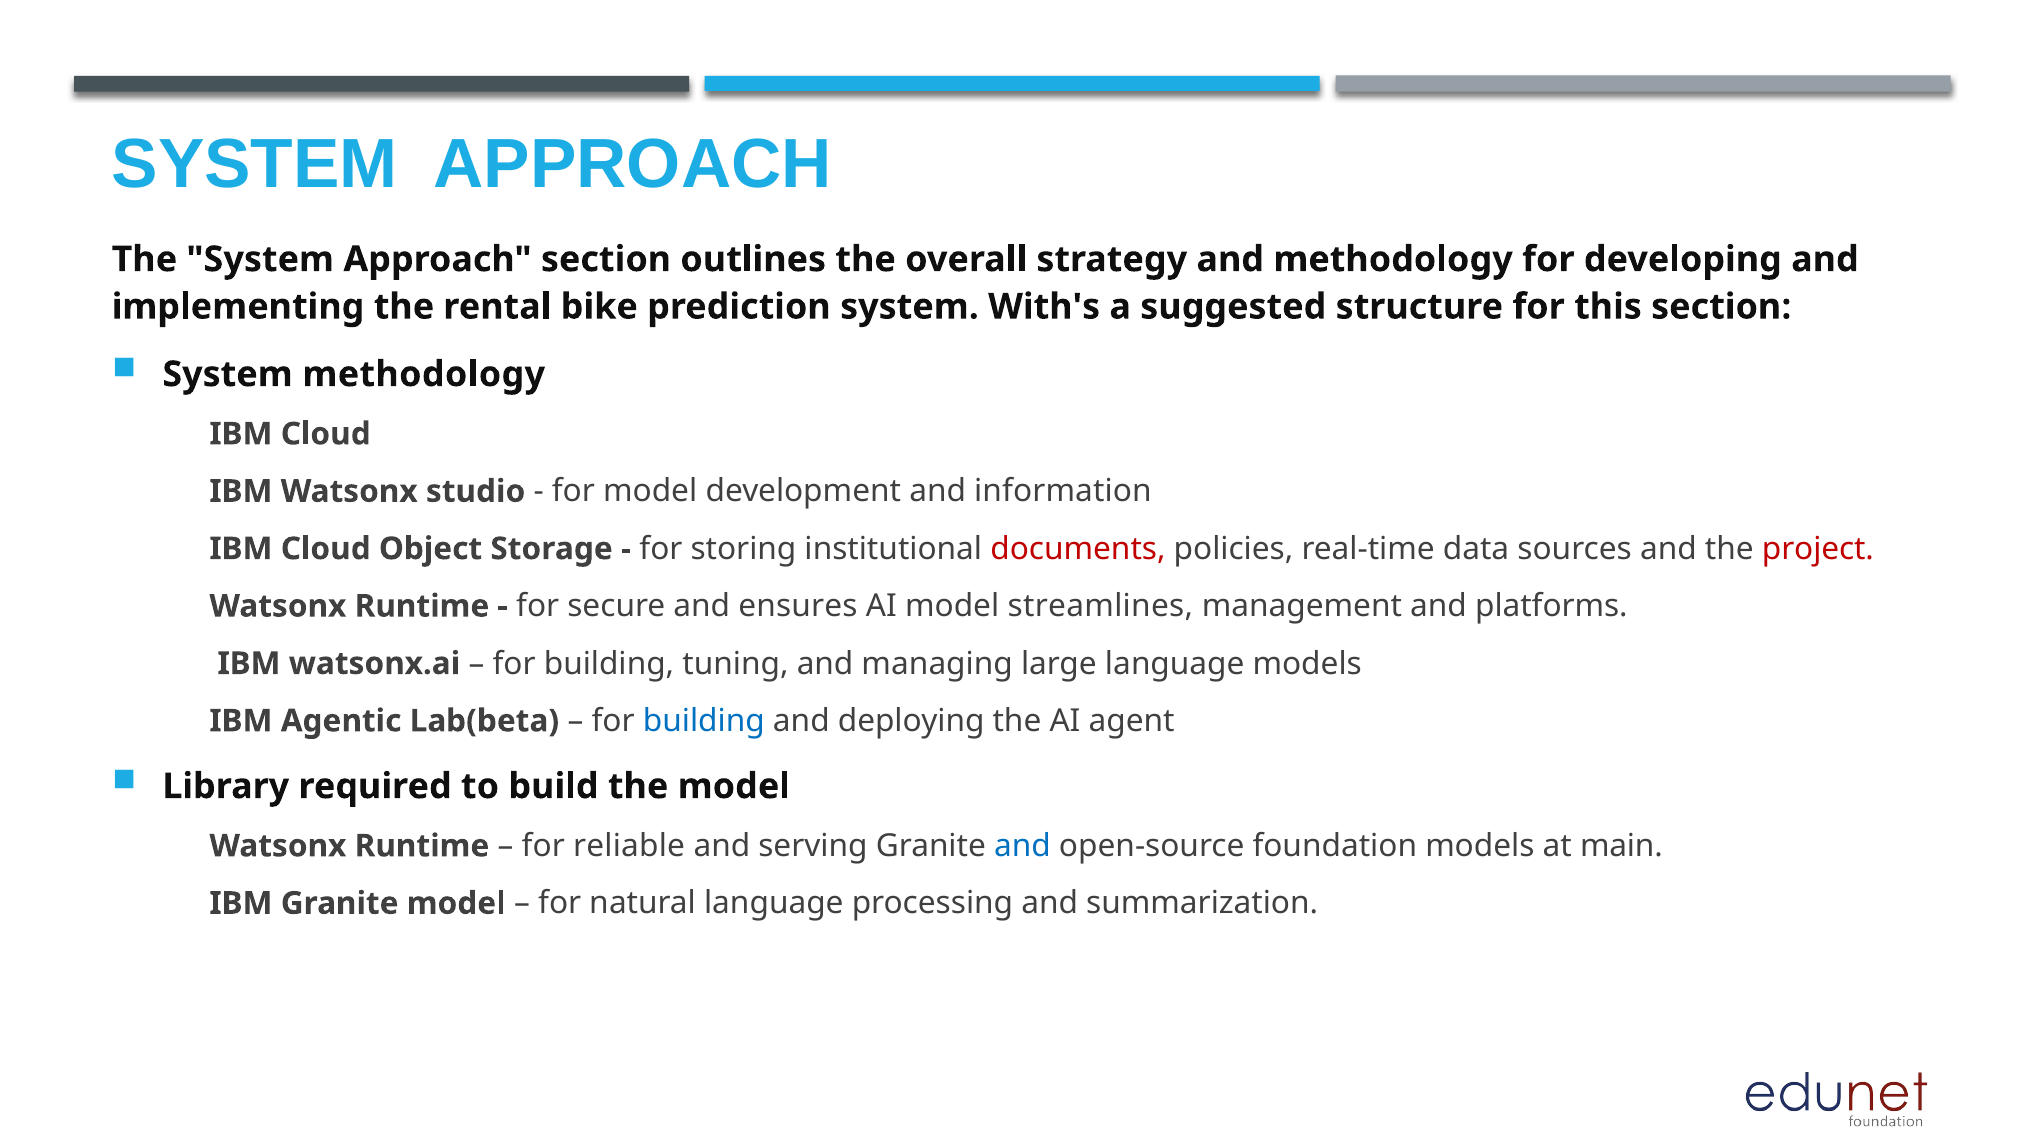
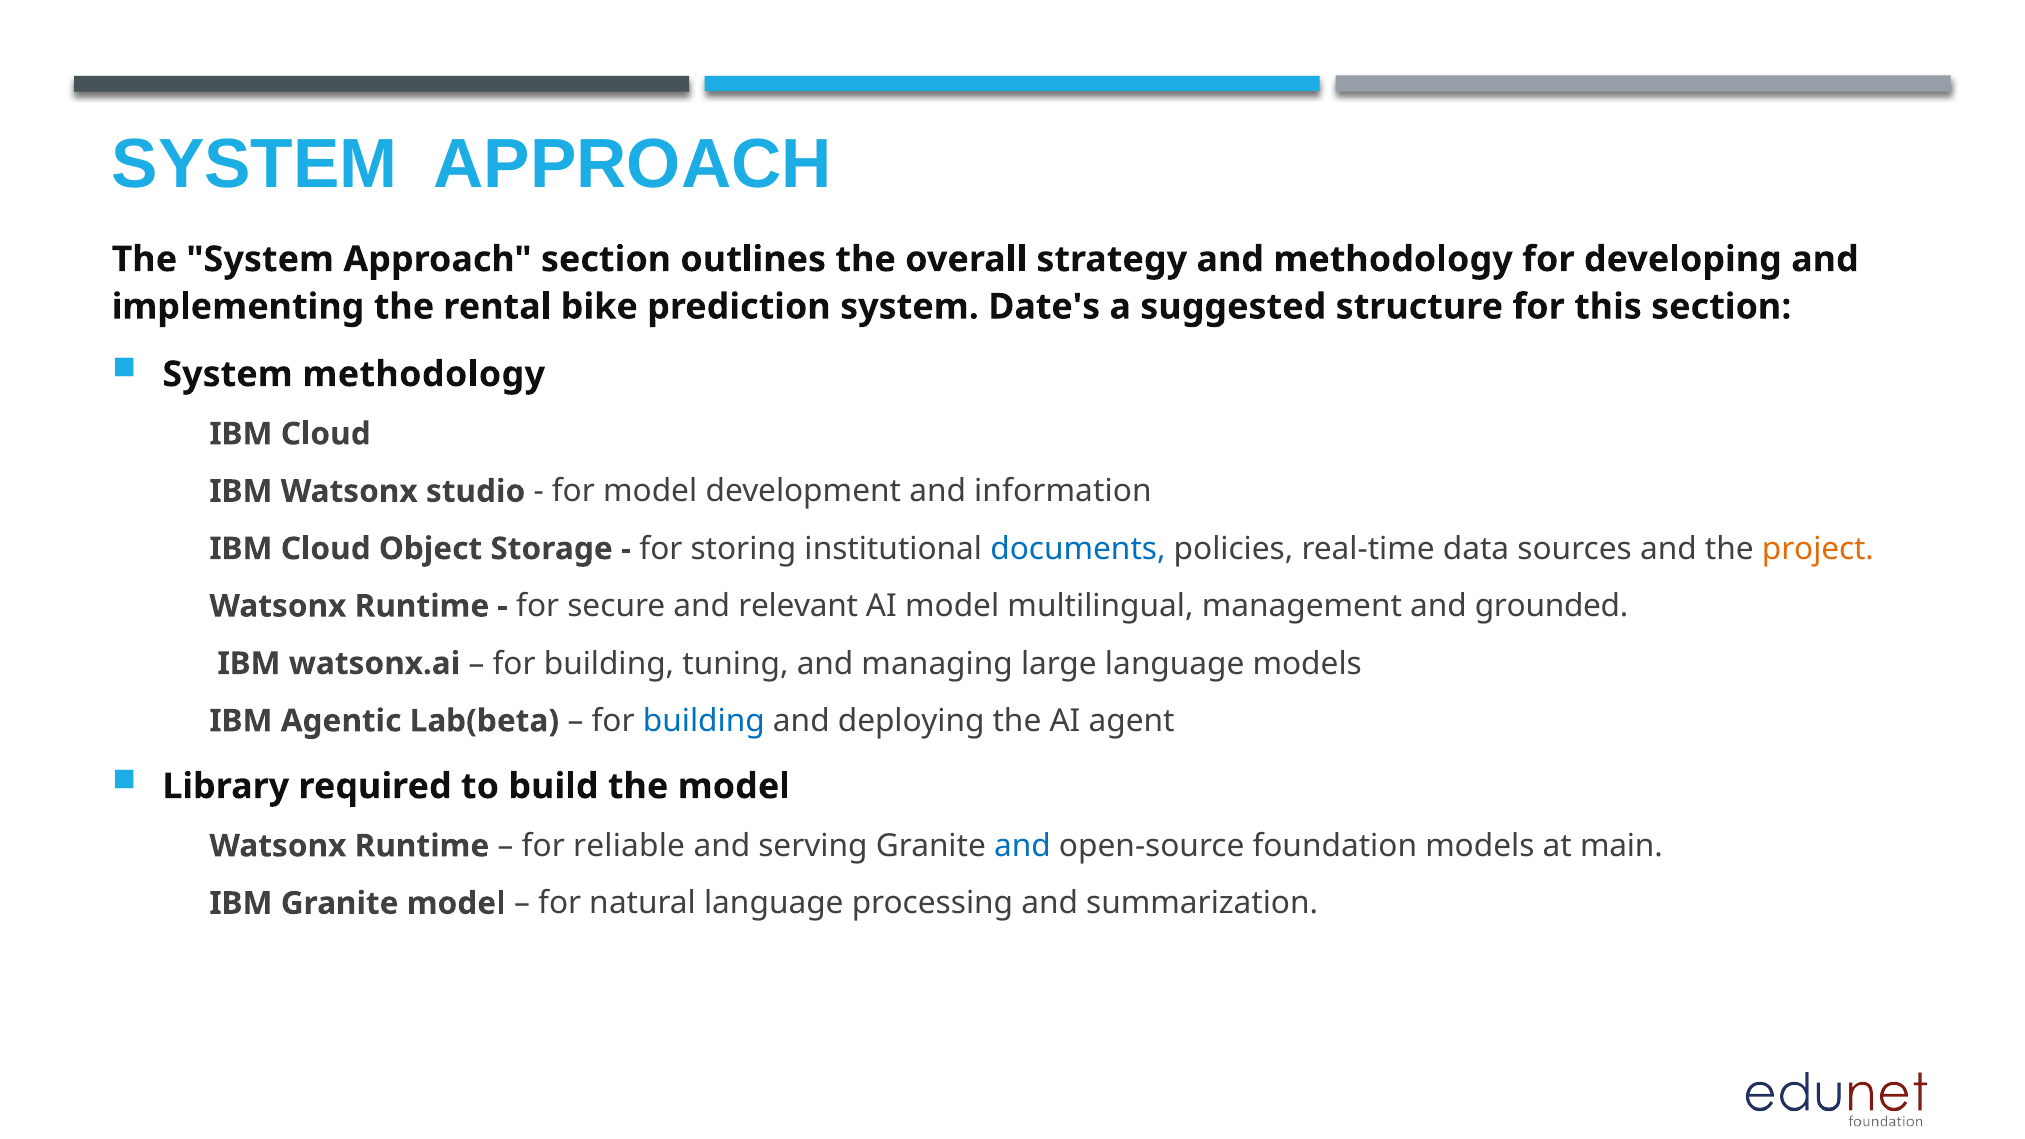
With's: With's -> Date's
documents colour: red -> blue
project colour: red -> orange
ensures: ensures -> relevant
streamlines: streamlines -> multilingual
platforms: platforms -> grounded
